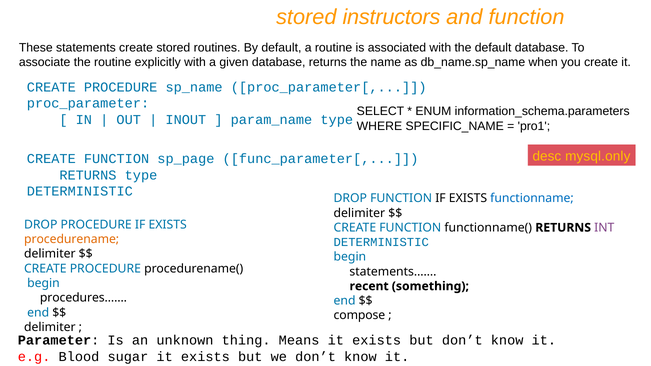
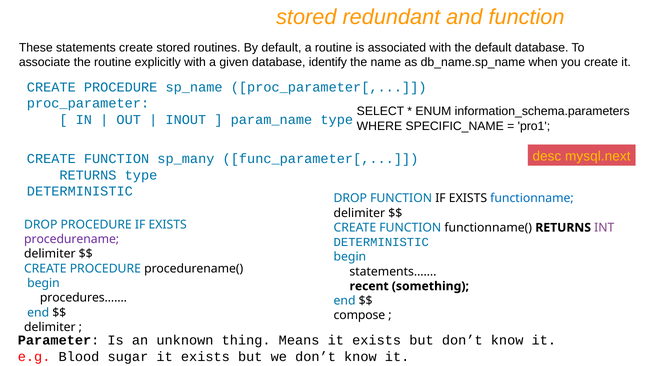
instructors: instructors -> redundant
database returns: returns -> identify
mysql.only: mysql.only -> mysql.next
sp_page: sp_page -> sp_many
procedurename colour: orange -> purple
